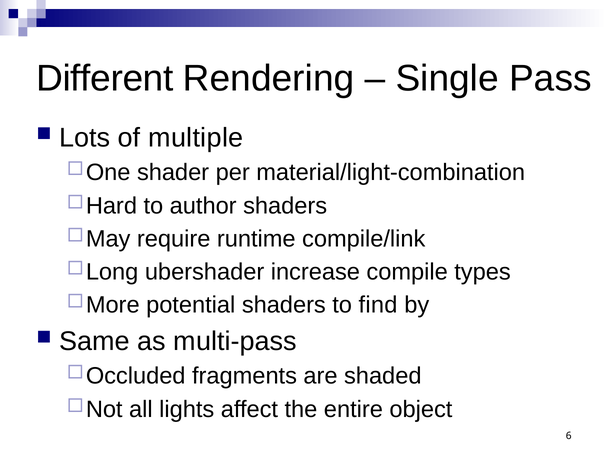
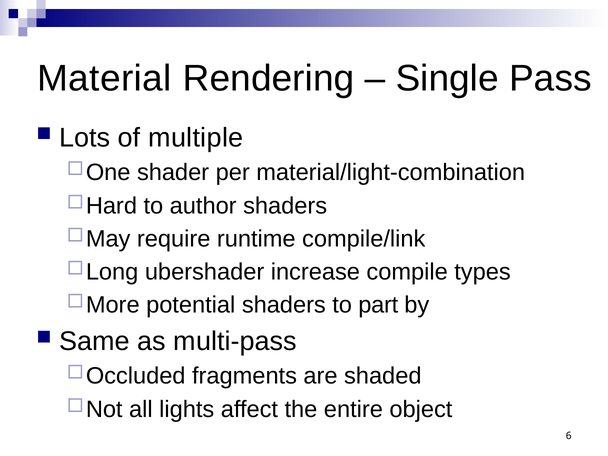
Different: Different -> Material
find: find -> part
